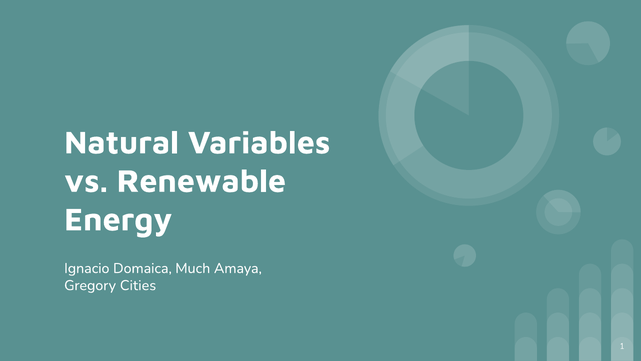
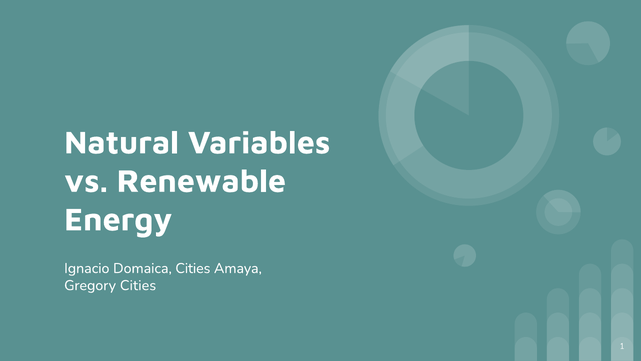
Domaica Much: Much -> Cities
